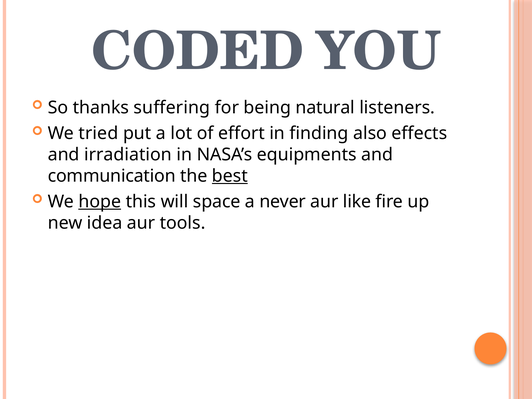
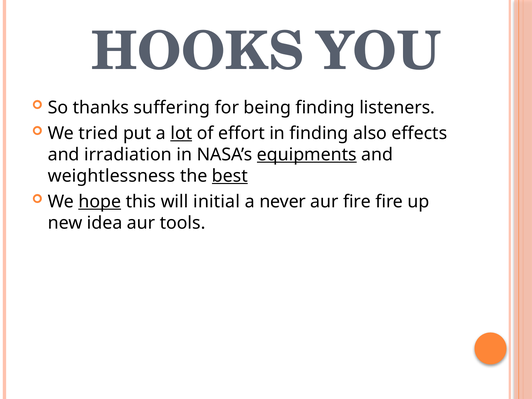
CODED: CODED -> HOOKS
being natural: natural -> finding
lot underline: none -> present
equipments underline: none -> present
communication: communication -> weightlessness
space: space -> initial
aur like: like -> fire
